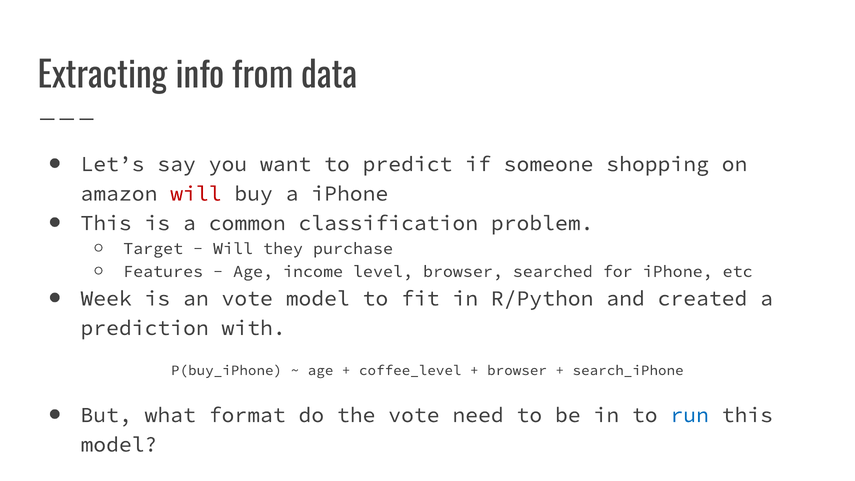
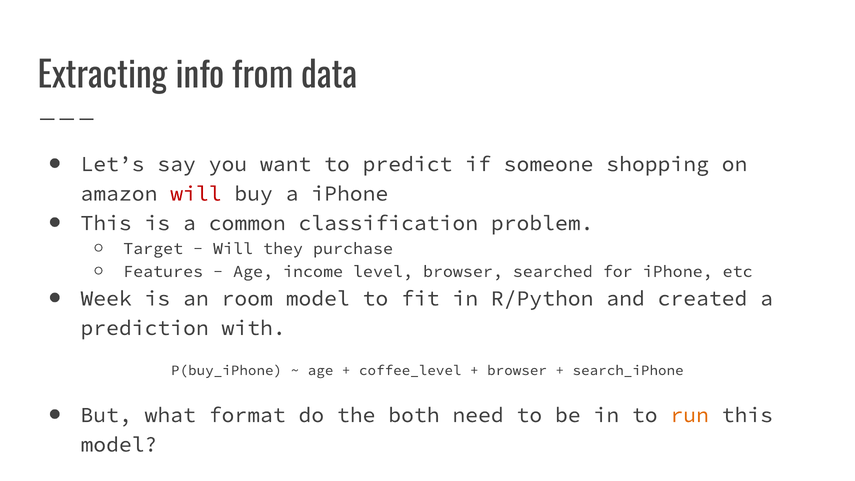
an vote: vote -> room
the vote: vote -> both
run colour: blue -> orange
